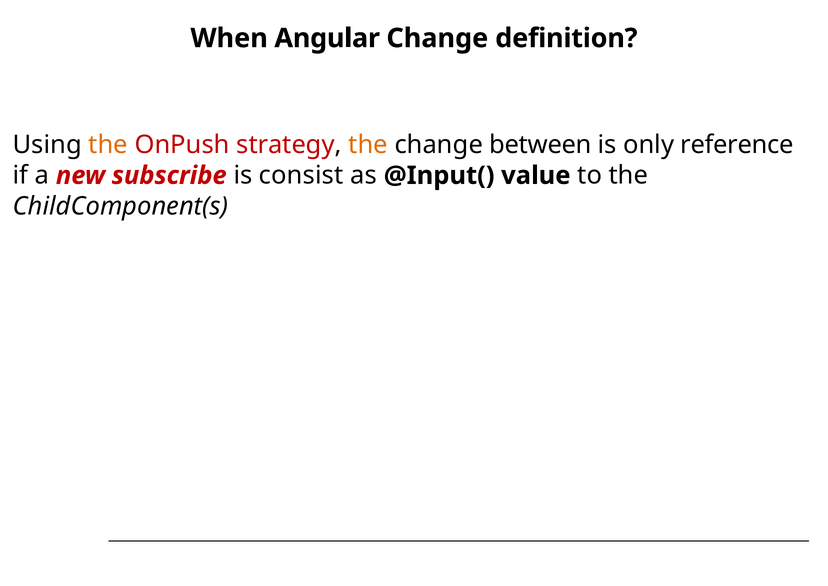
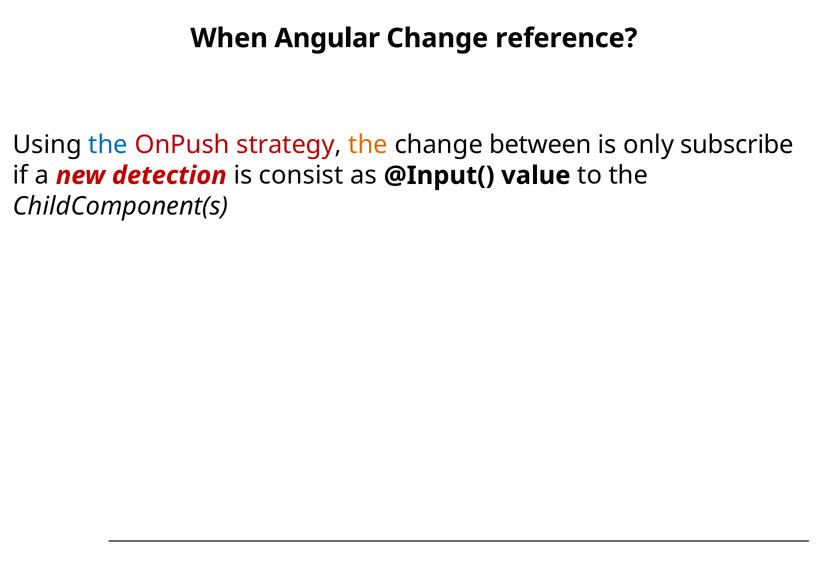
definition: definition -> reference
the at (108, 145) colour: orange -> blue
reference: reference -> subscribe
subscribe: subscribe -> detection
